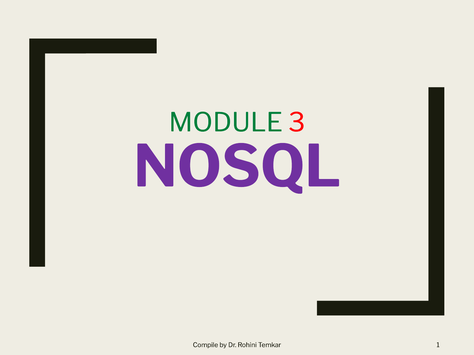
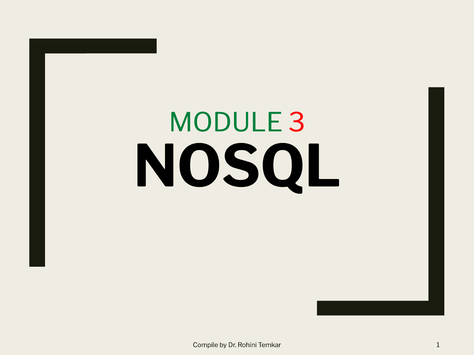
NOSQL colour: purple -> black
